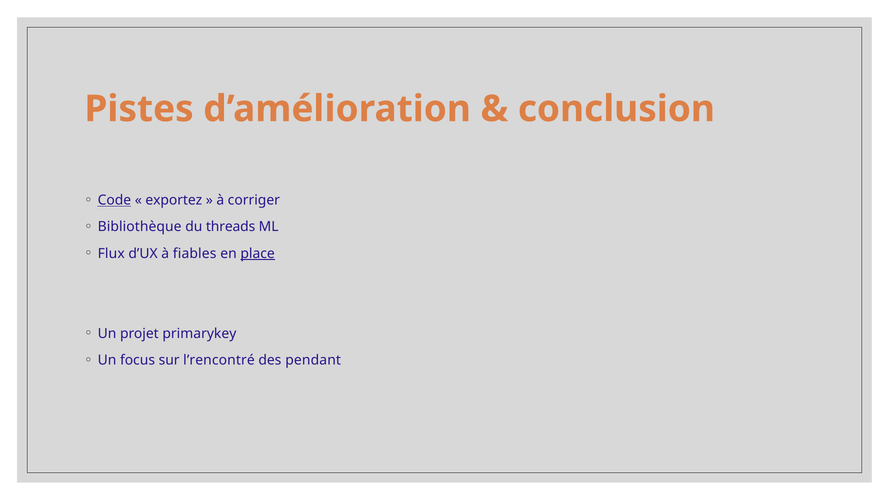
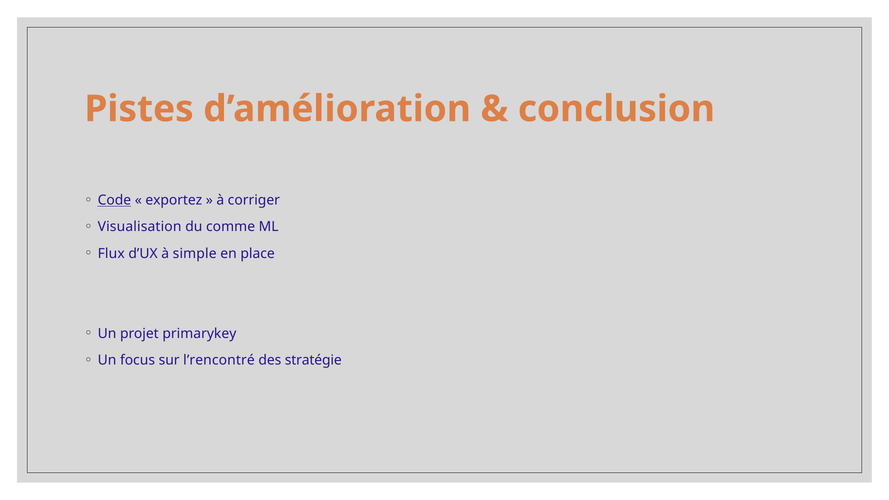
Bibliothèque: Bibliothèque -> Visualisation
threads: threads -> comme
fiables: fiables -> simple
place underline: present -> none
pendant: pendant -> stratégie
